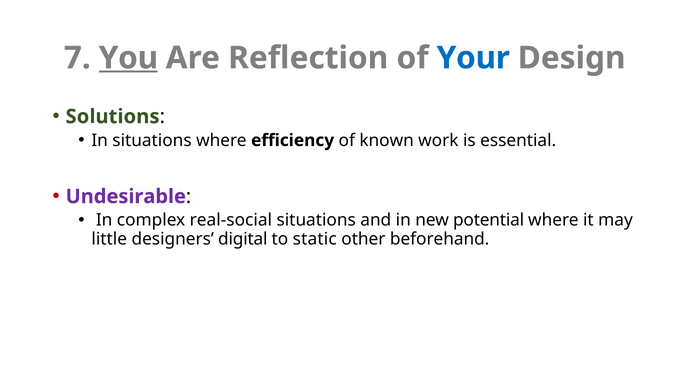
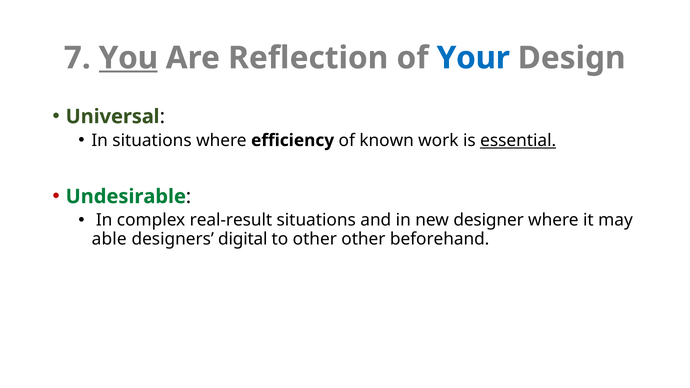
Solutions: Solutions -> Universal
essential underline: none -> present
Undesirable colour: purple -> green
real-social: real-social -> real-result
potential: potential -> designer
little: little -> able
to static: static -> other
